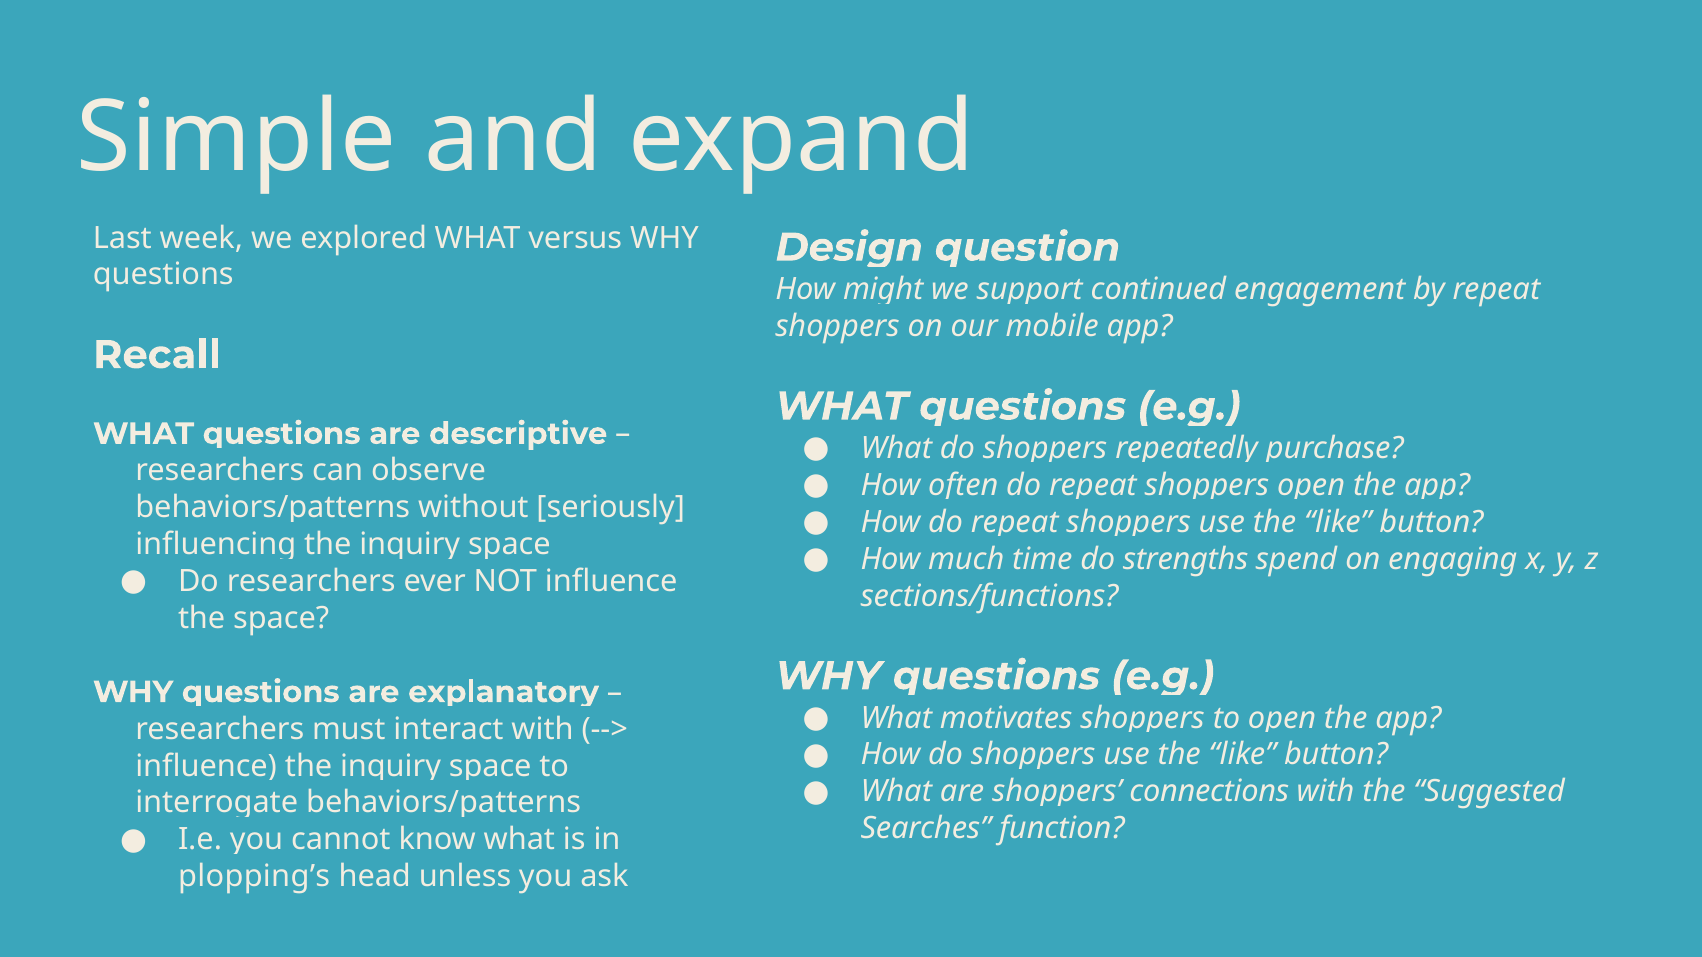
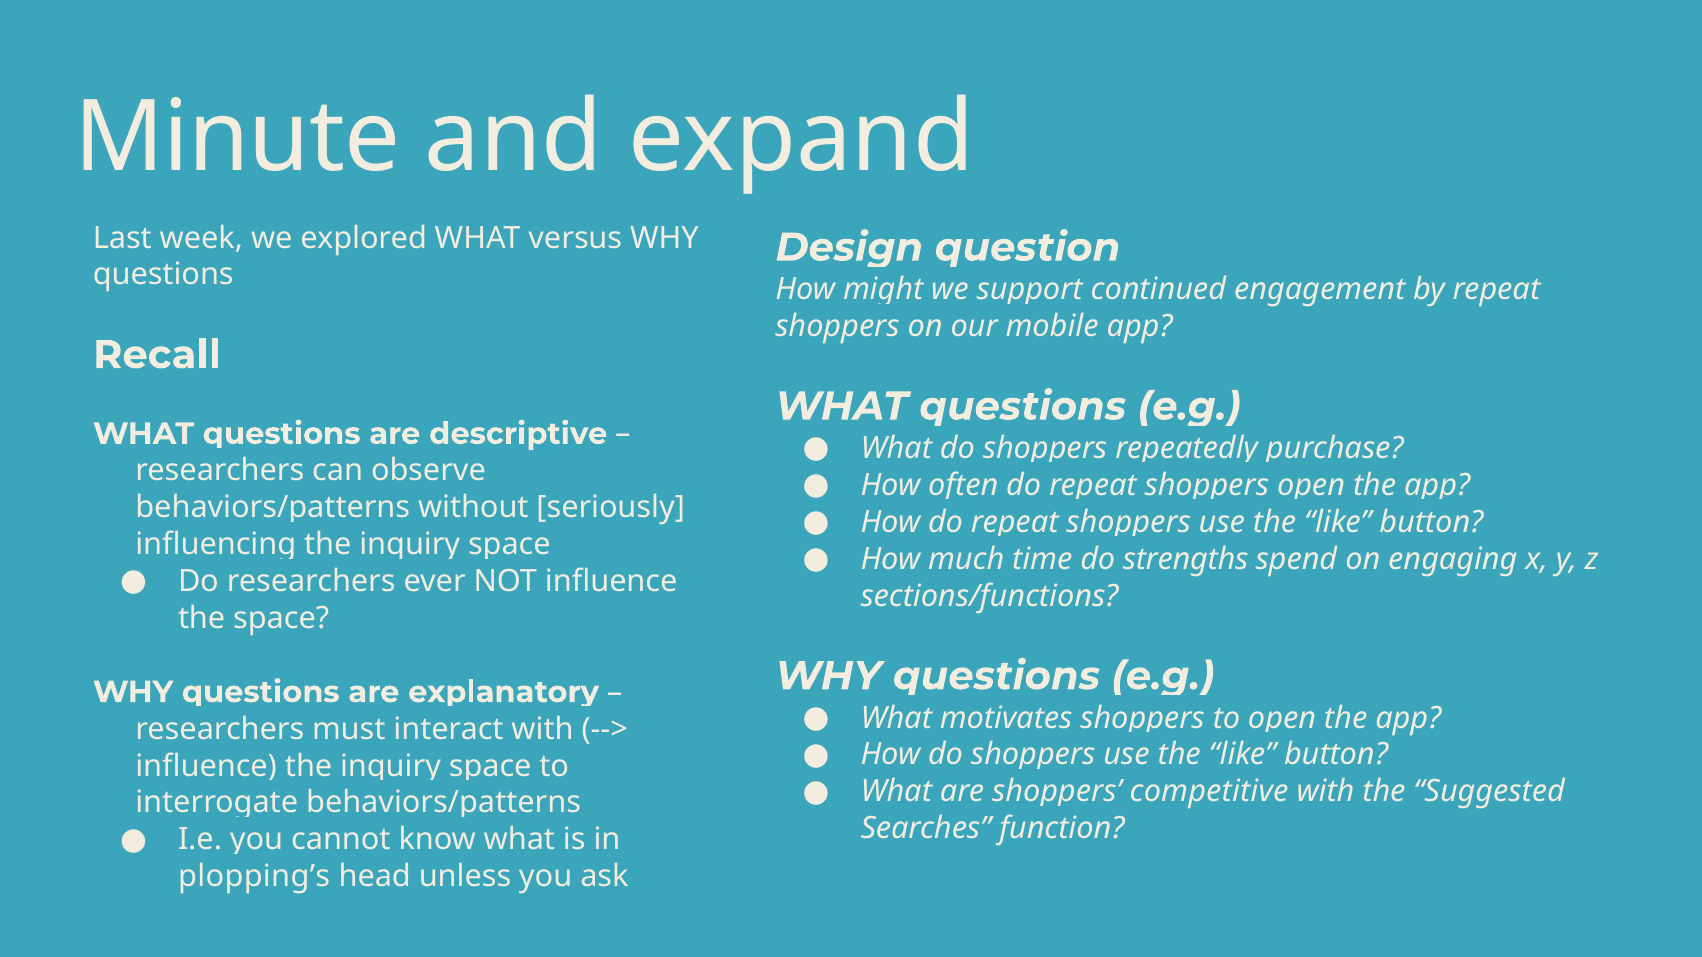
Simple: Simple -> Minute
connections: connections -> competitive
